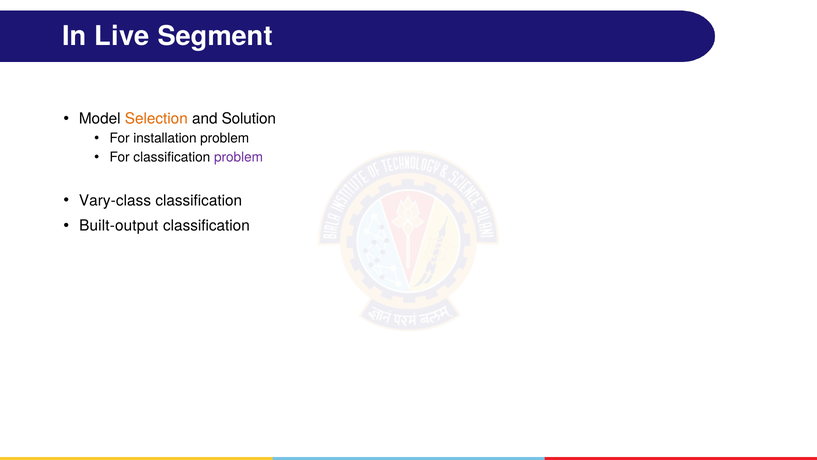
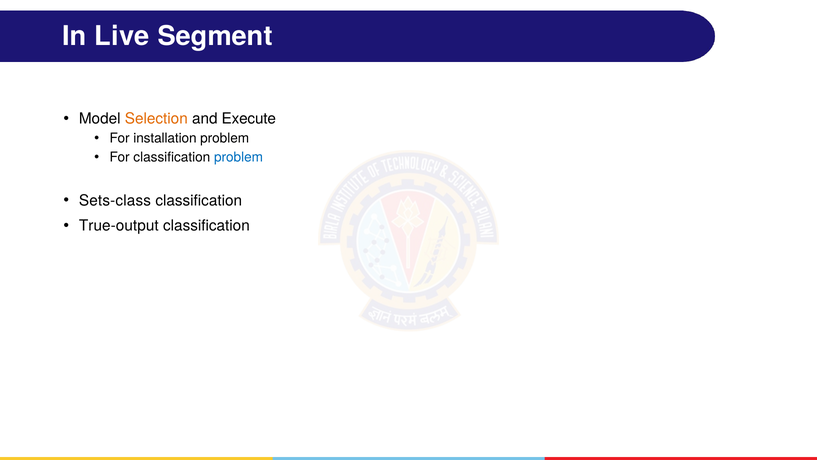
Solution: Solution -> Execute
problem at (239, 157) colour: purple -> blue
Vary-class: Vary-class -> Sets-class
Built-output: Built-output -> True-output
